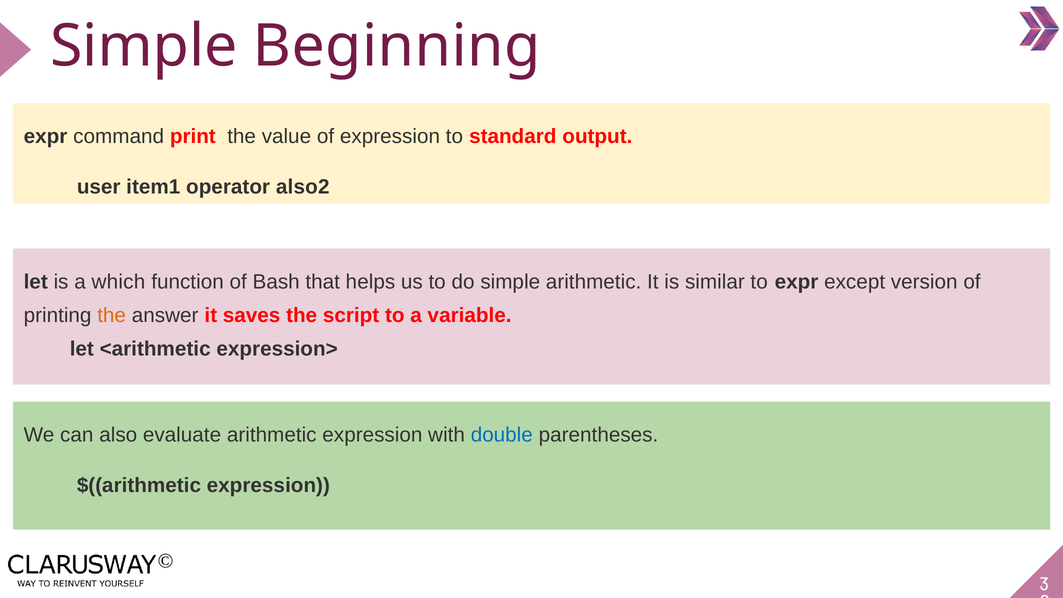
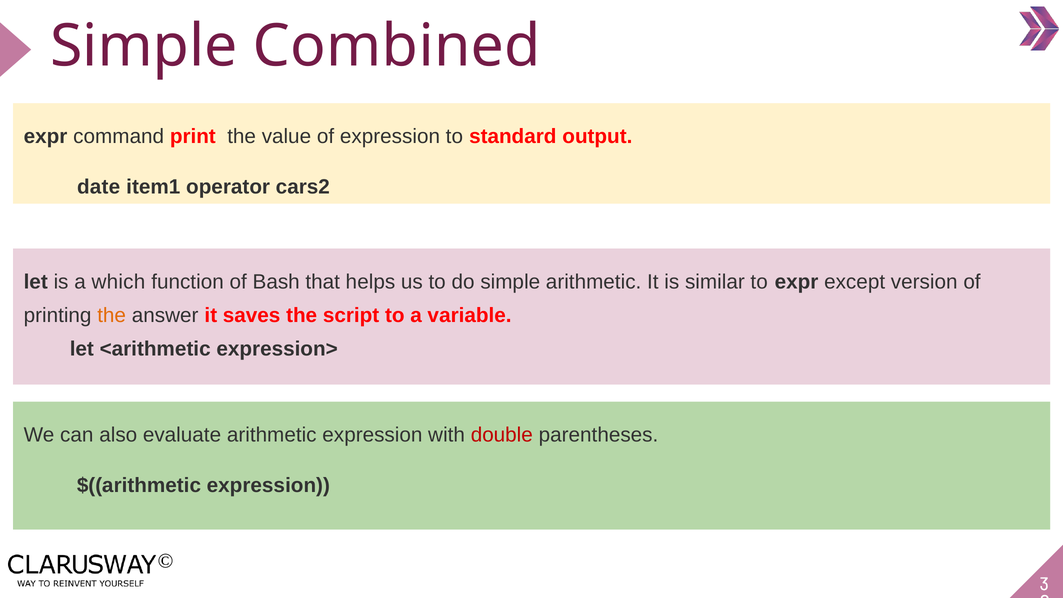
Beginning: Beginning -> Combined
user: user -> date
also2: also2 -> cars2
double colour: blue -> red
